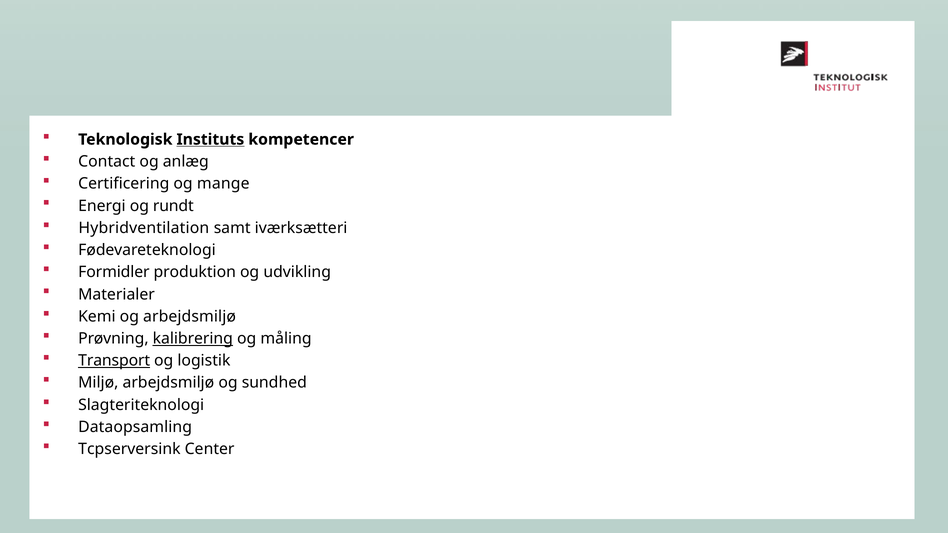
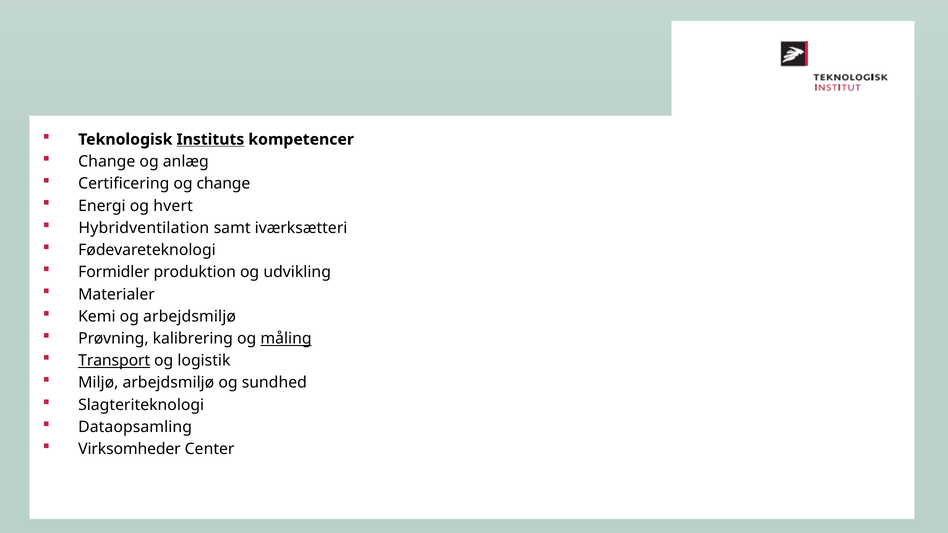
Contact at (107, 162): Contact -> Change
og mange: mange -> change
rundt: rundt -> hvert
kalibrering underline: present -> none
måling underline: none -> present
Tcpserversink: Tcpserversink -> Virksomheder
